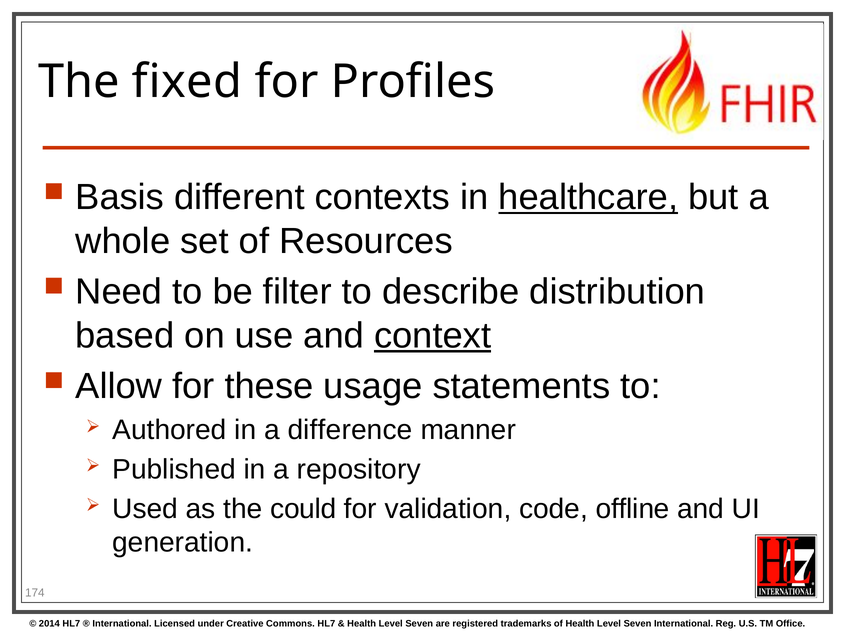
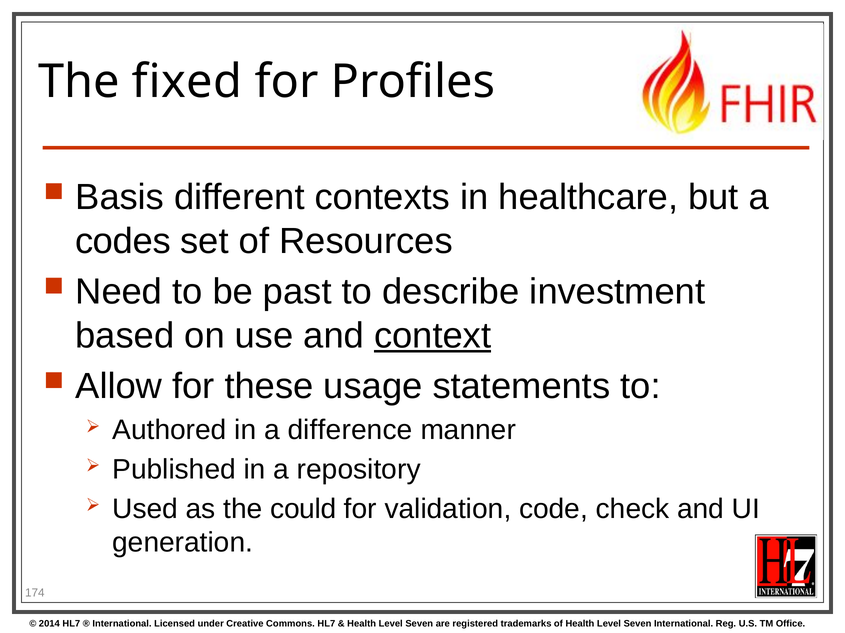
healthcare underline: present -> none
whole: whole -> codes
filter: filter -> past
distribution: distribution -> investment
offline: offline -> check
